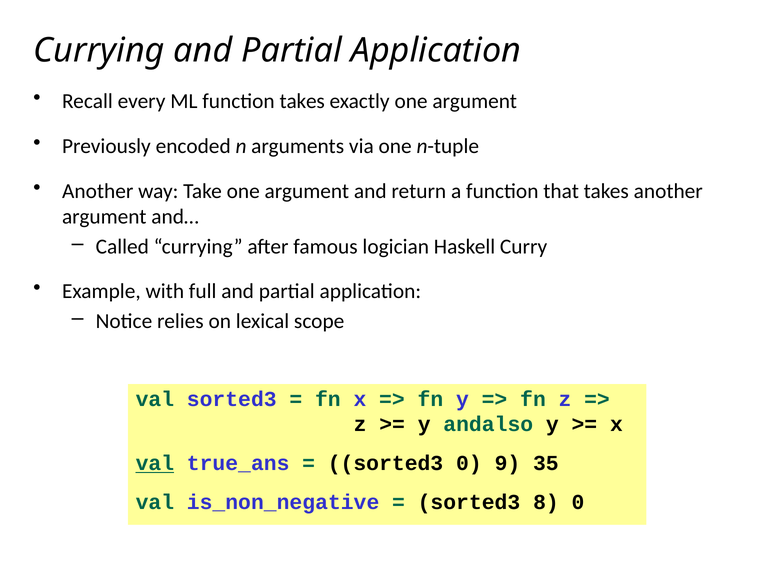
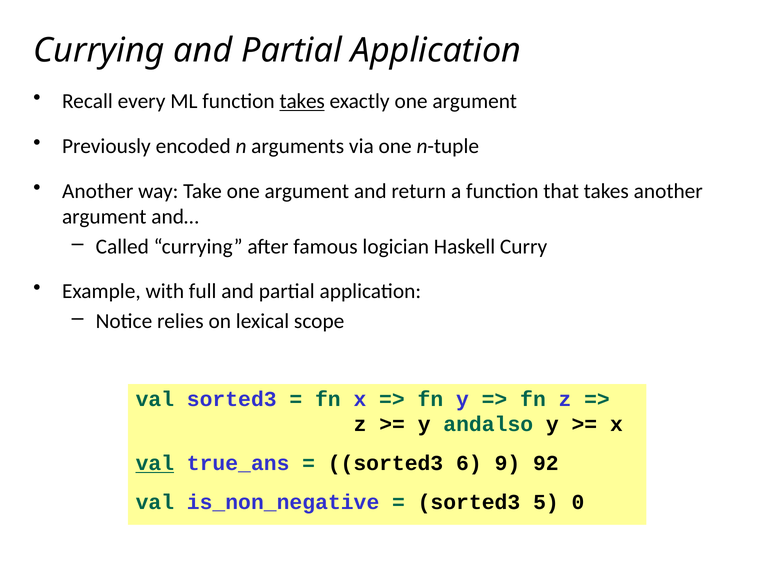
takes at (302, 101) underline: none -> present
sorted3 0: 0 -> 6
35: 35 -> 92
8: 8 -> 5
